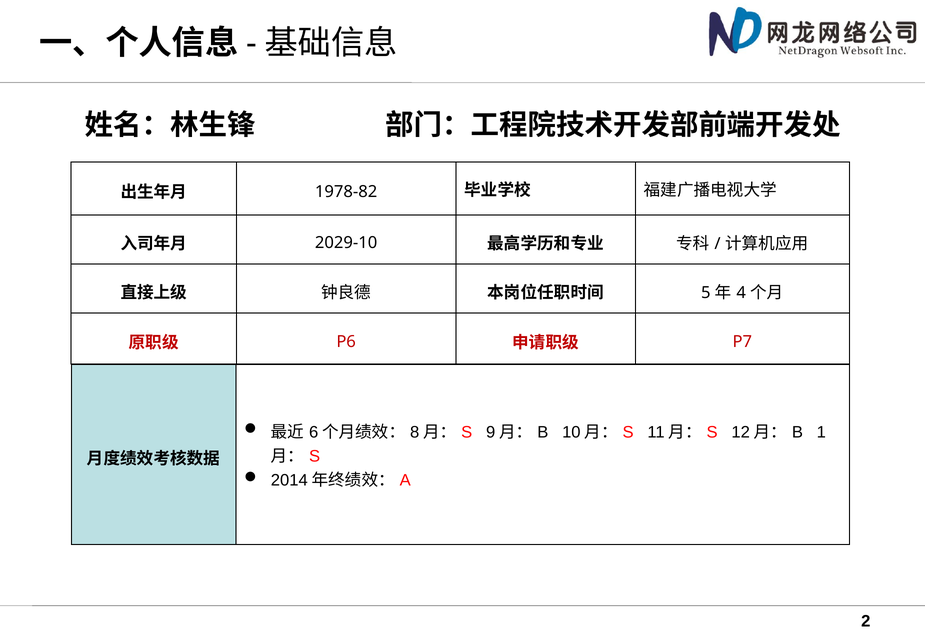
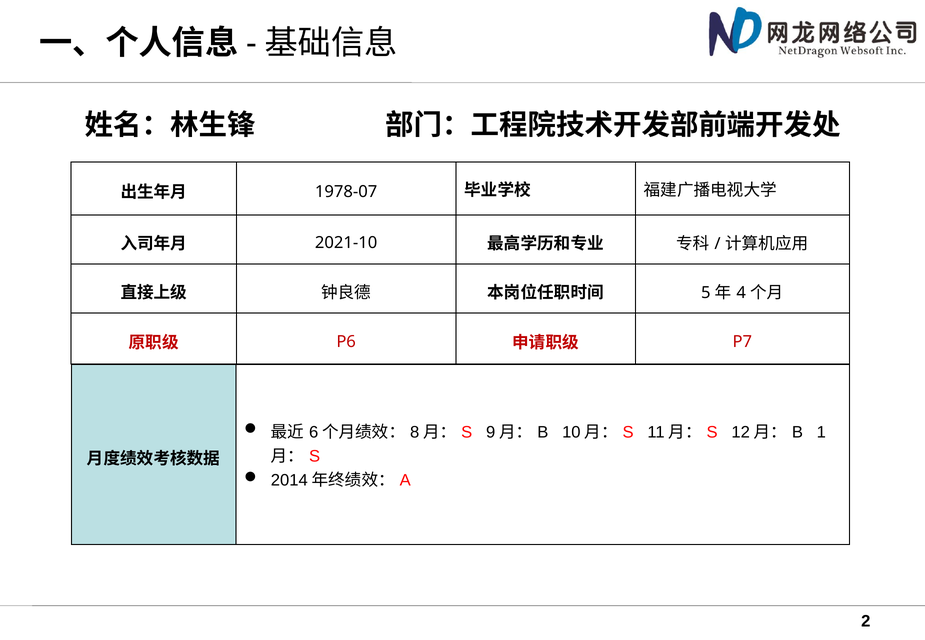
1978-82: 1978-82 -> 1978-07
2029-10: 2029-10 -> 2021-10
